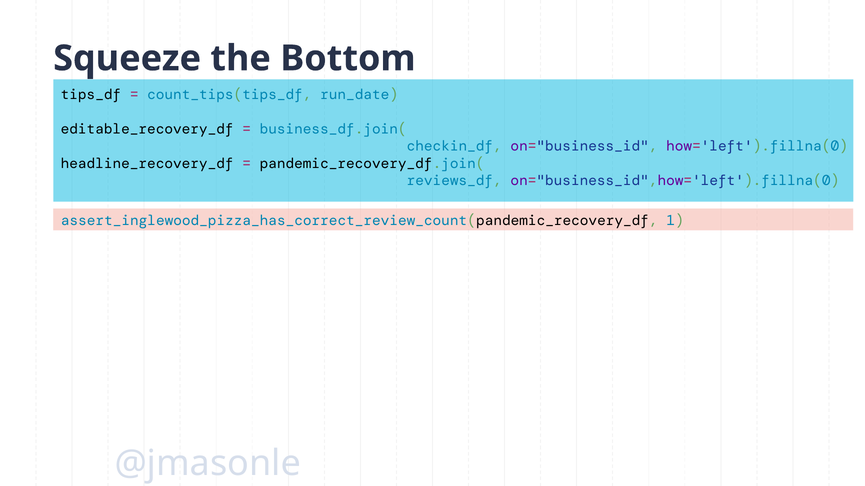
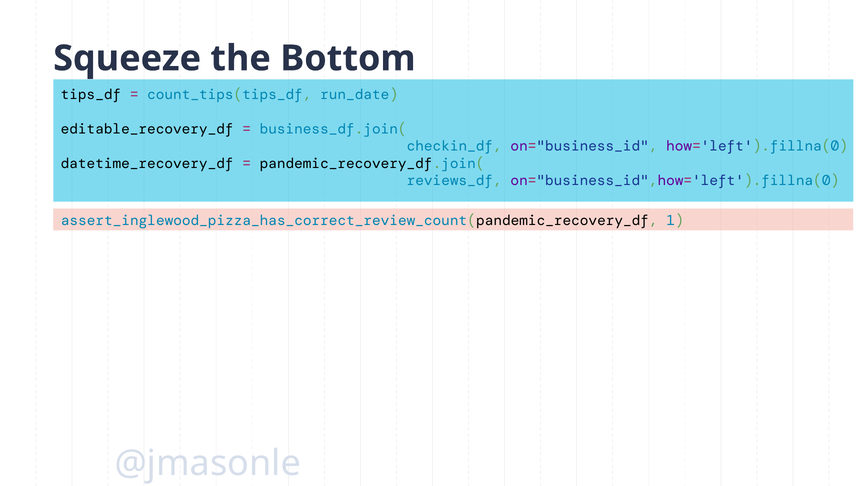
headline_recovery_df: headline_recovery_df -> datetime_recovery_df
